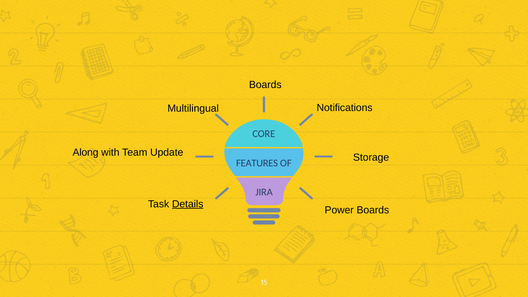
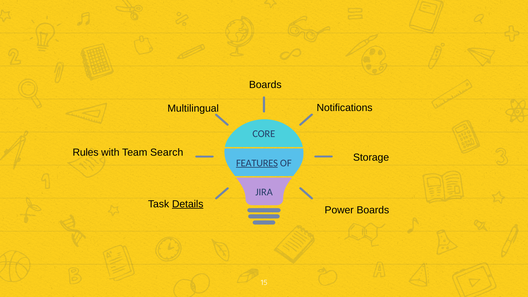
Along: Along -> Rules
Update: Update -> Search
FEATURES underline: none -> present
